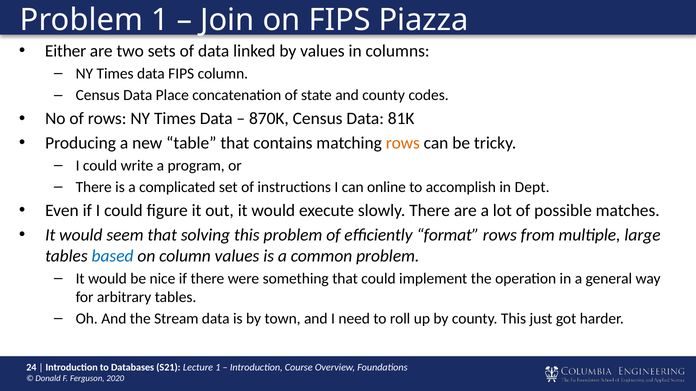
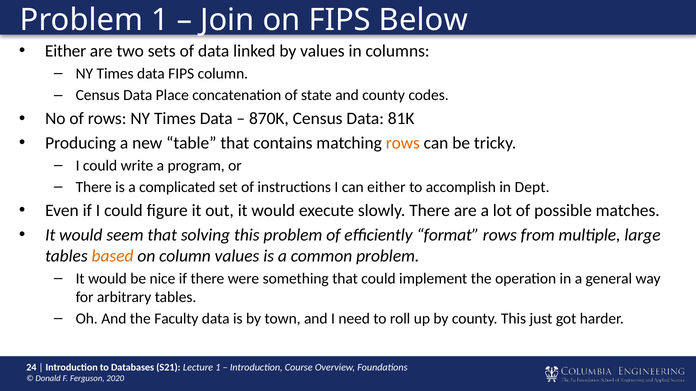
Piazza: Piazza -> Below
can online: online -> either
based colour: blue -> orange
Stream: Stream -> Faculty
